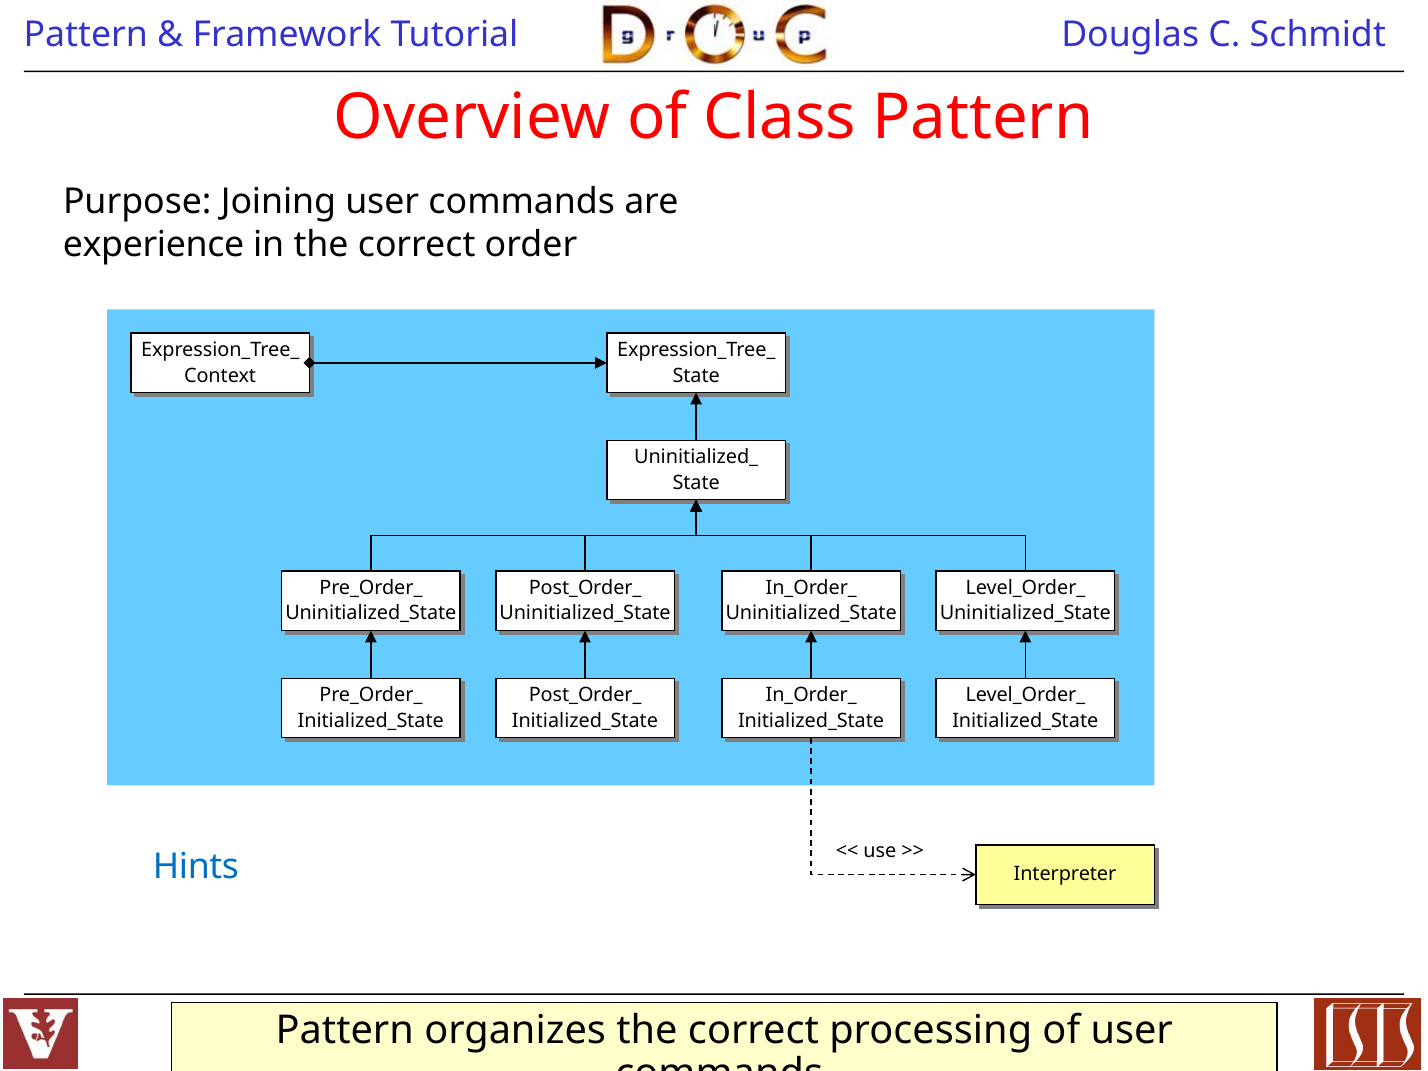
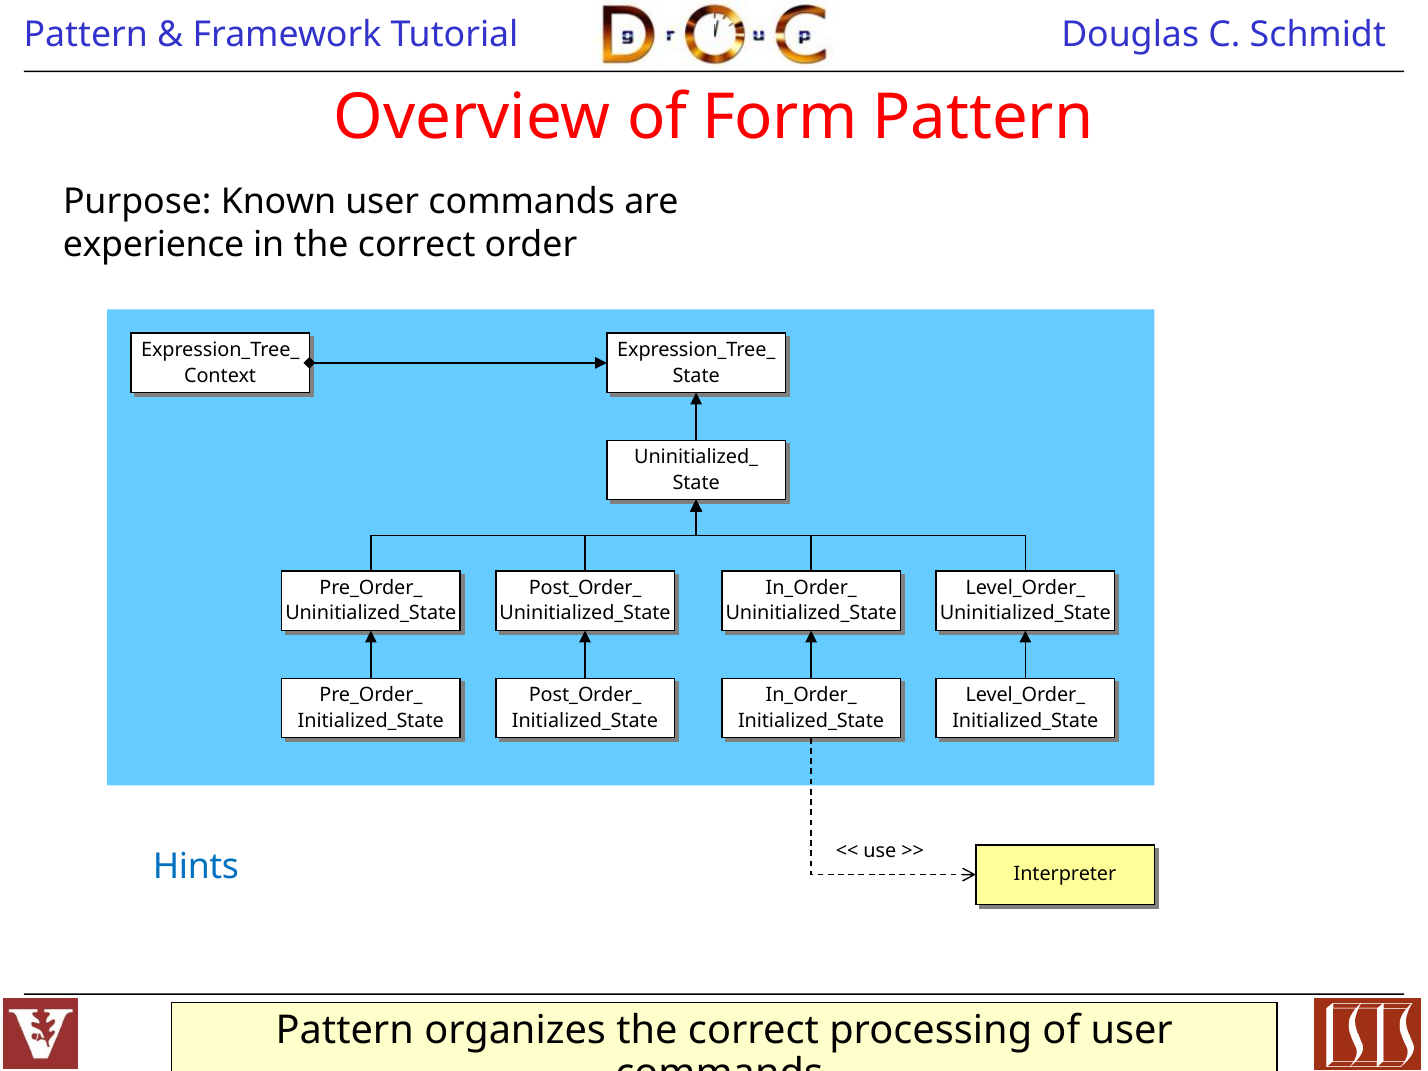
Class: Class -> Form
Joining: Joining -> Known
